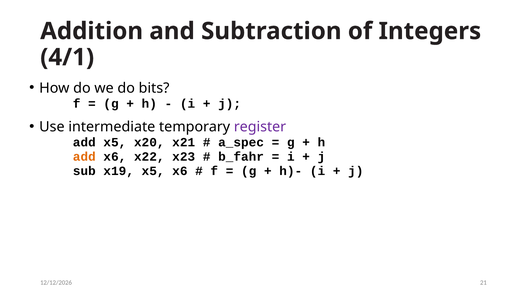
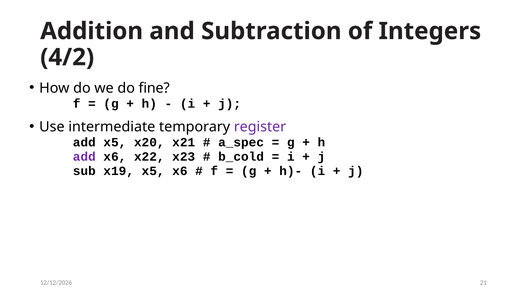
4/1: 4/1 -> 4/2
bits: bits -> fine
add at (84, 157) colour: orange -> purple
b_fahr: b_fahr -> b_cold
